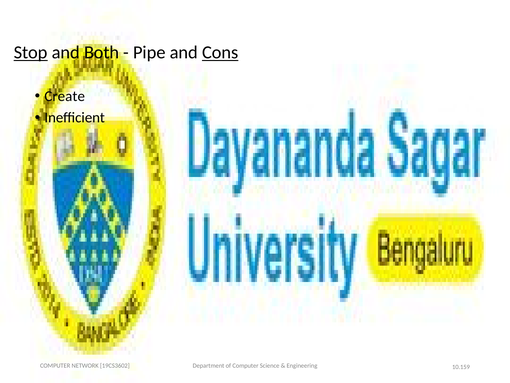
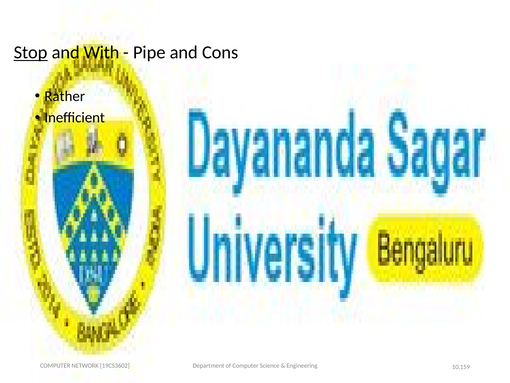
Both: Both -> With
Cons underline: present -> none
Create: Create -> Rather
